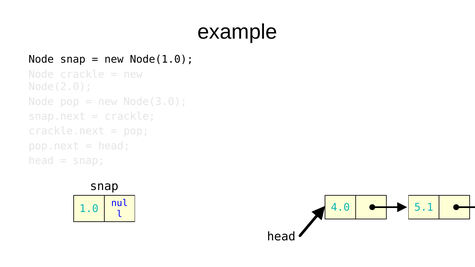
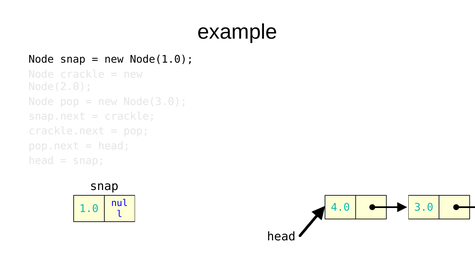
5.1: 5.1 -> 3.0
